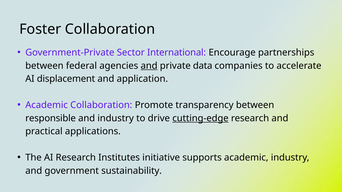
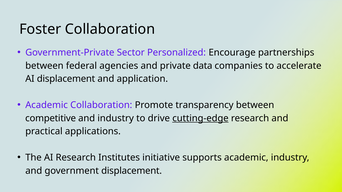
International: International -> Personalized
and at (149, 66) underline: present -> none
responsible: responsible -> competitive
government sustainability: sustainability -> displacement
